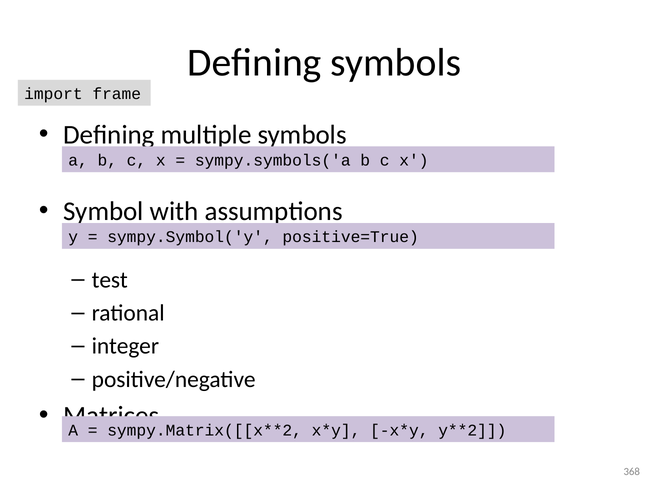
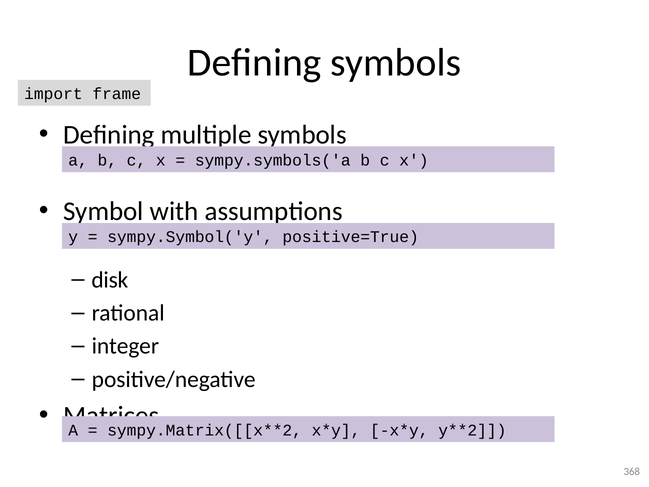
test: test -> disk
